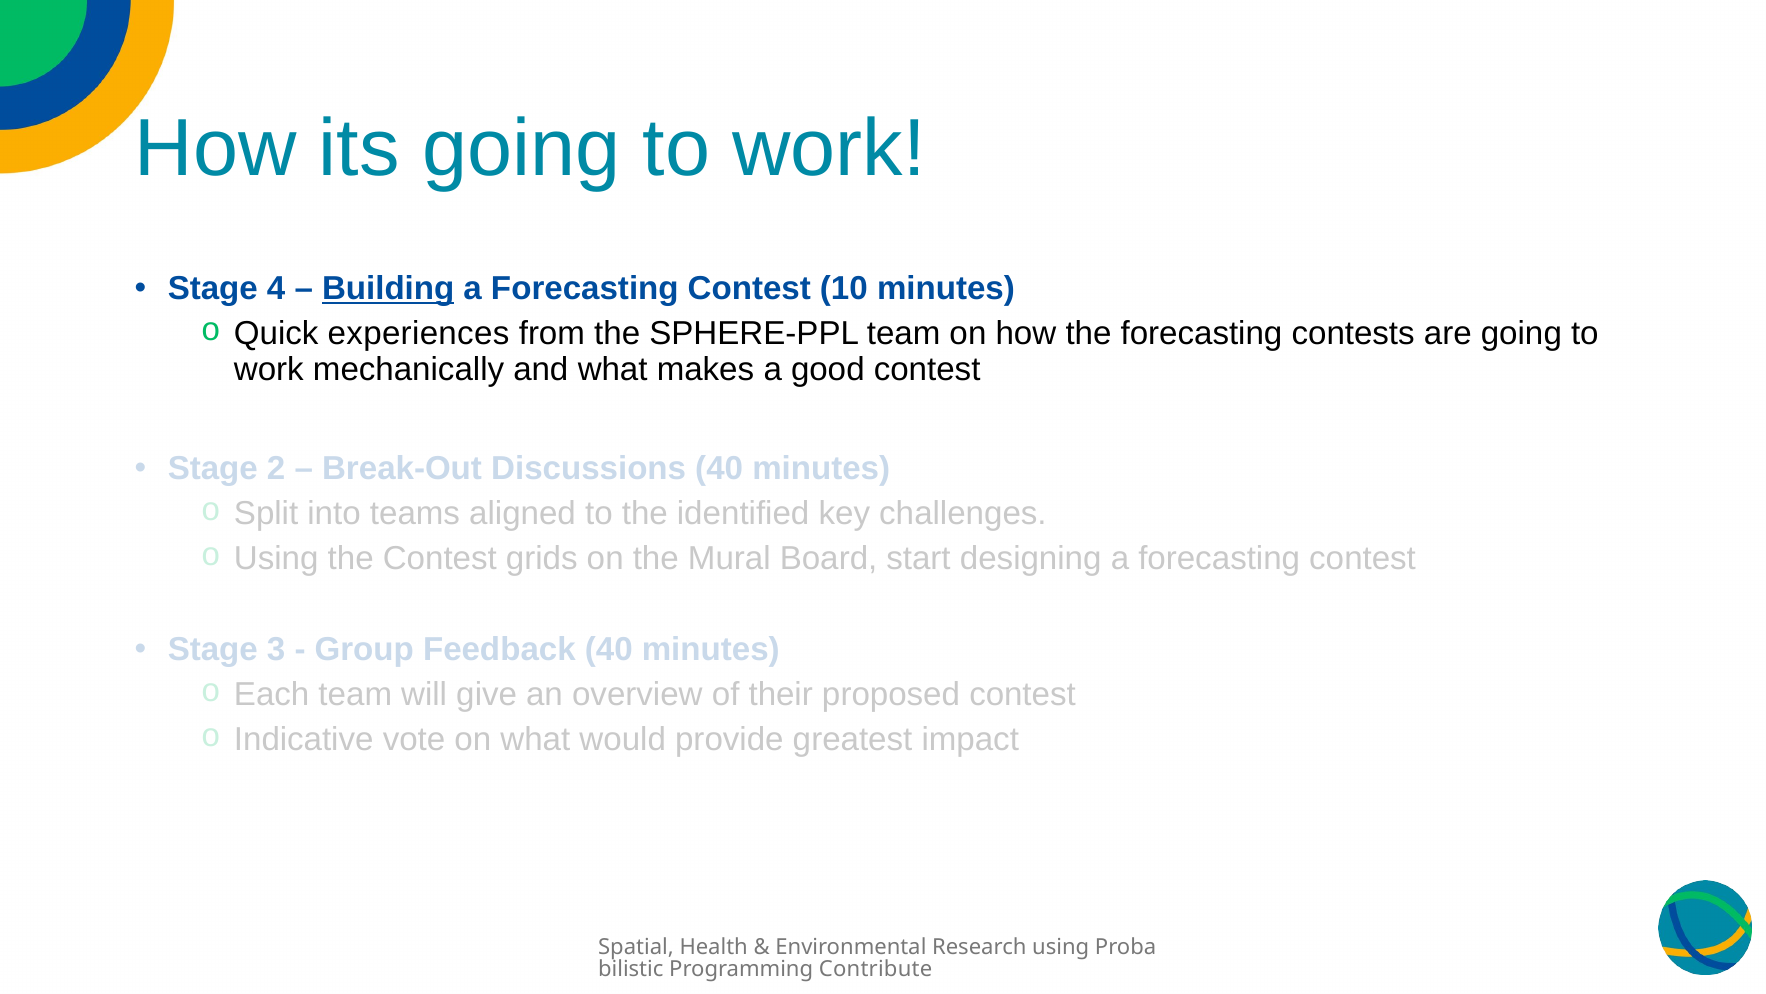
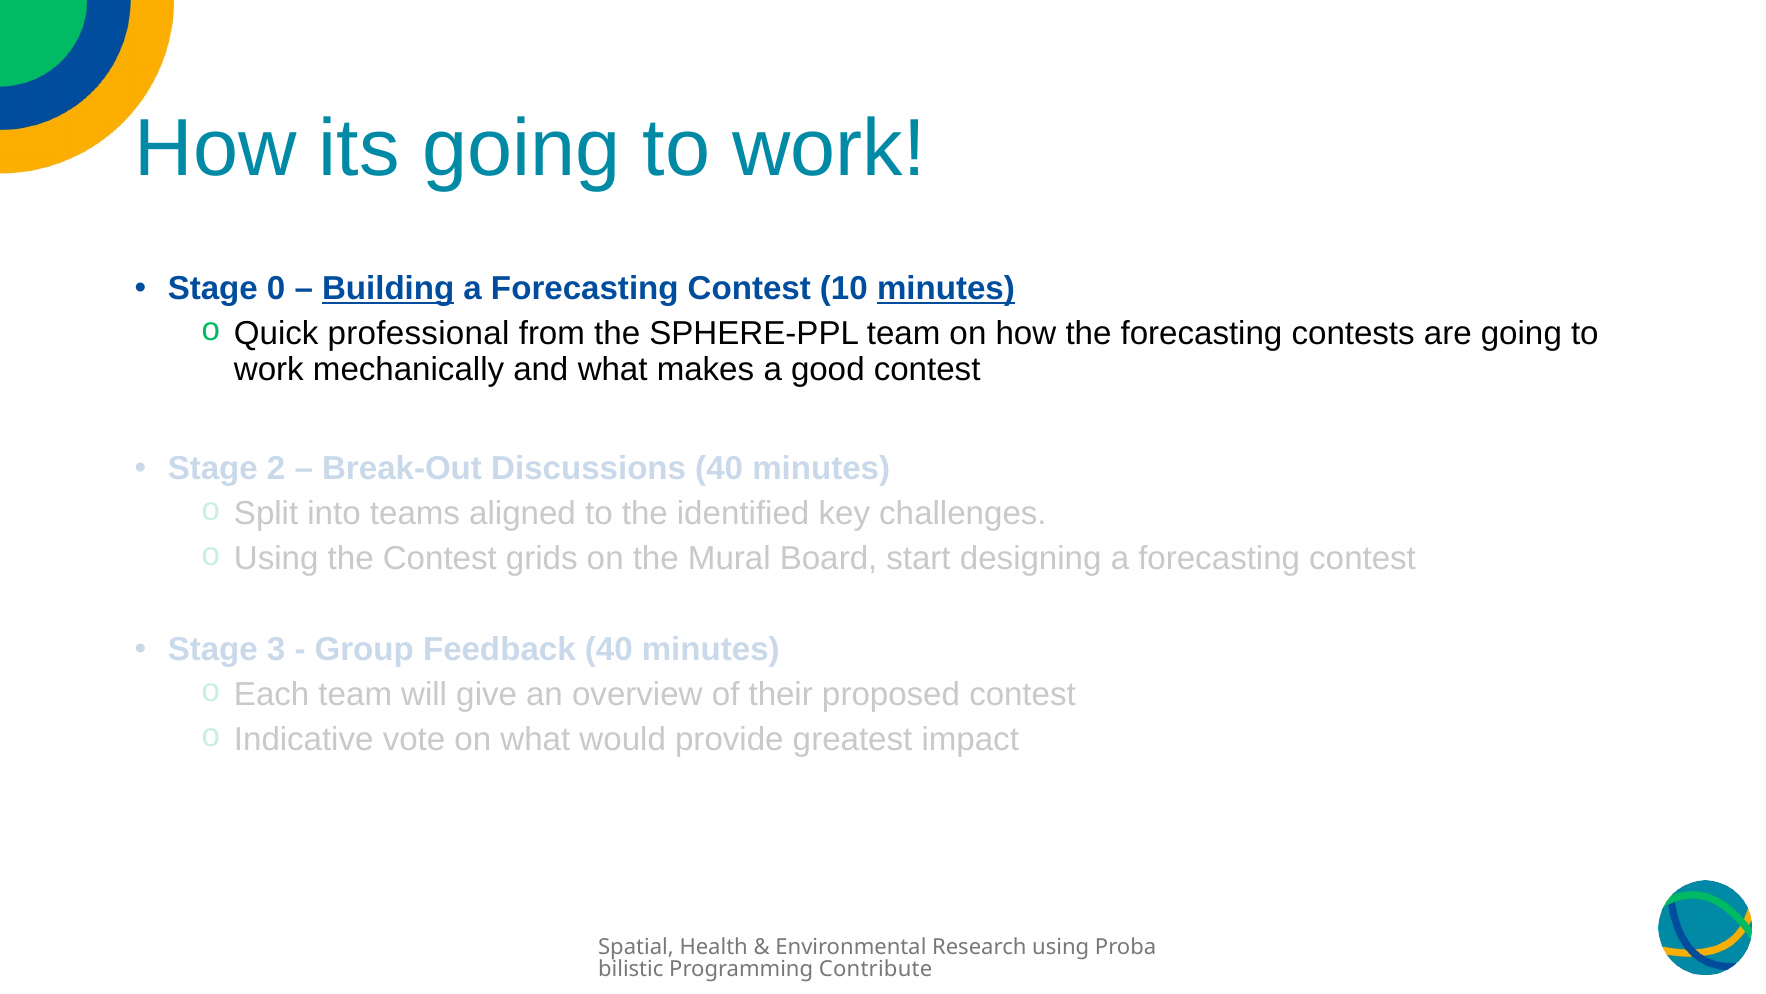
4: 4 -> 0
minutes at (946, 289) underline: none -> present
experiences: experiences -> professional
